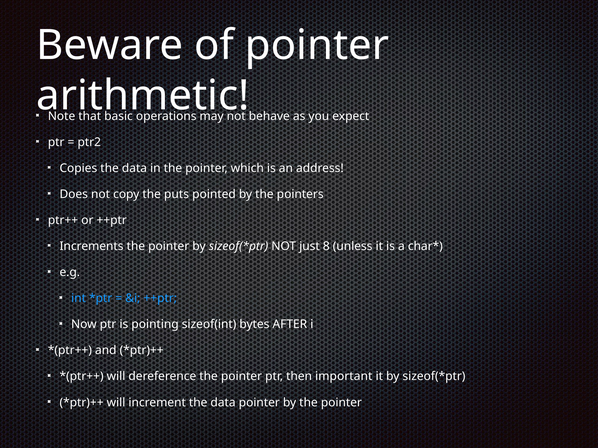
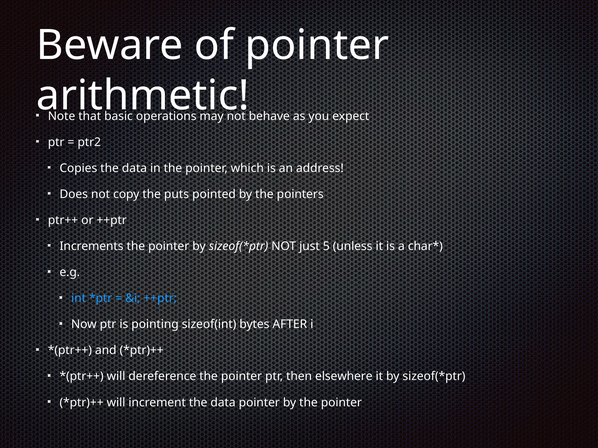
8: 8 -> 5
important: important -> elsewhere
